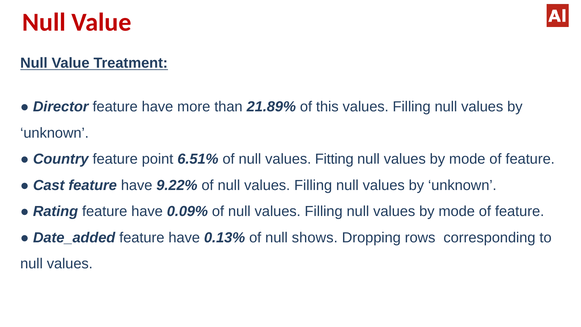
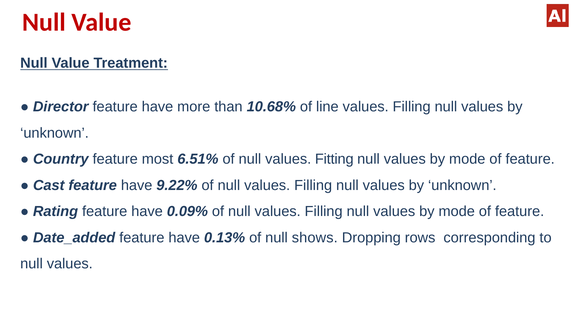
21.89%: 21.89% -> 10.68%
this: this -> line
point: point -> most
